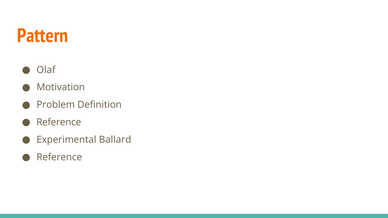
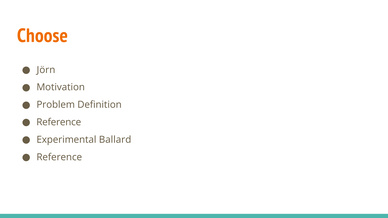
Pattern: Pattern -> Choose
Olaf: Olaf -> Jörn
